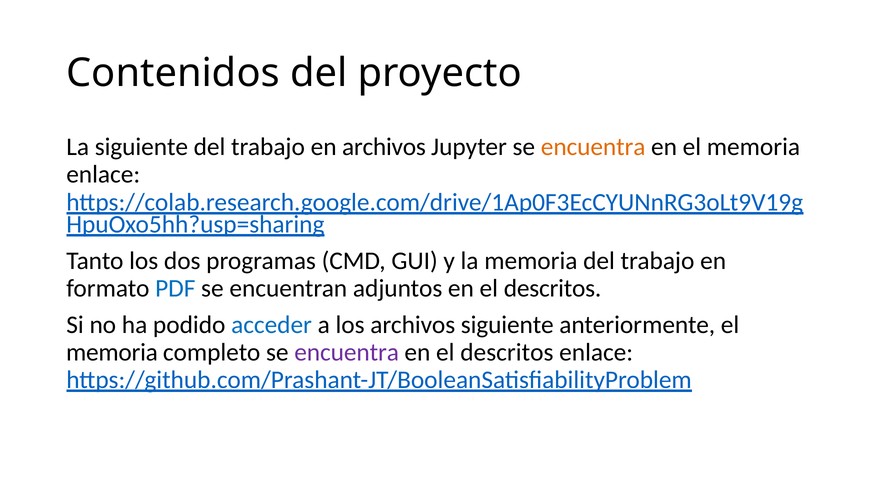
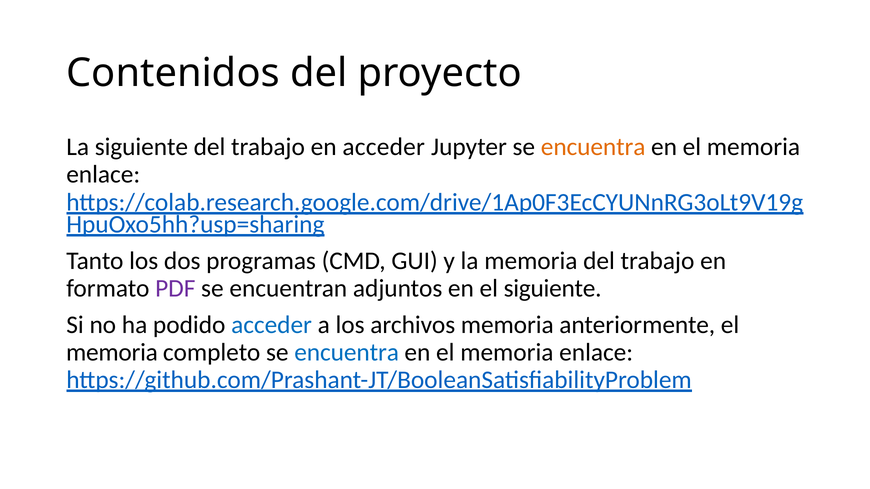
en archivos: archivos -> acceder
PDF colour: blue -> purple
adjuntos en el descritos: descritos -> siguiente
archivos siguiente: siguiente -> memoria
encuentra at (347, 352) colour: purple -> blue
descritos at (507, 352): descritos -> memoria
